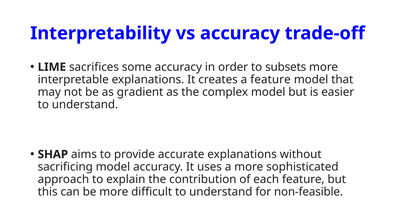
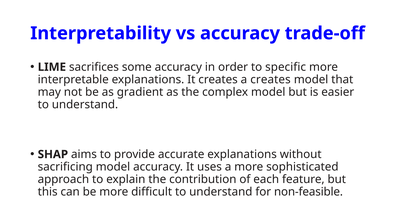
subsets: subsets -> specific
a feature: feature -> creates
